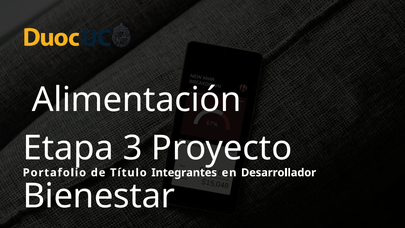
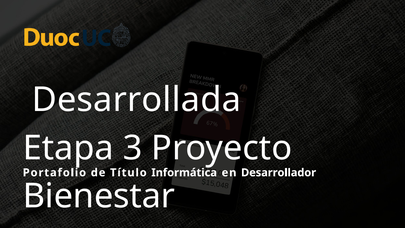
Alimentación: Alimentación -> Desarrollada
Integrantes: Integrantes -> Informática
